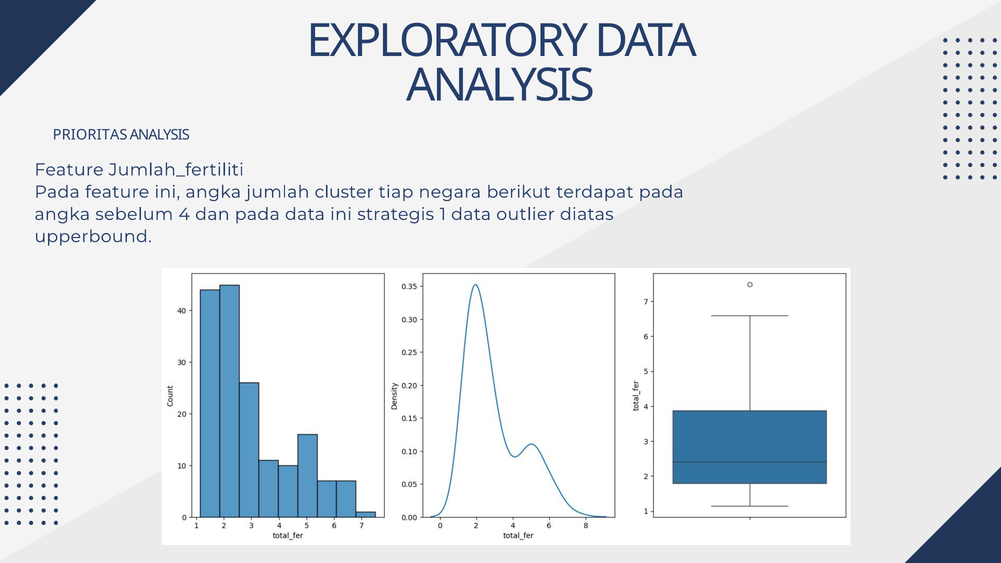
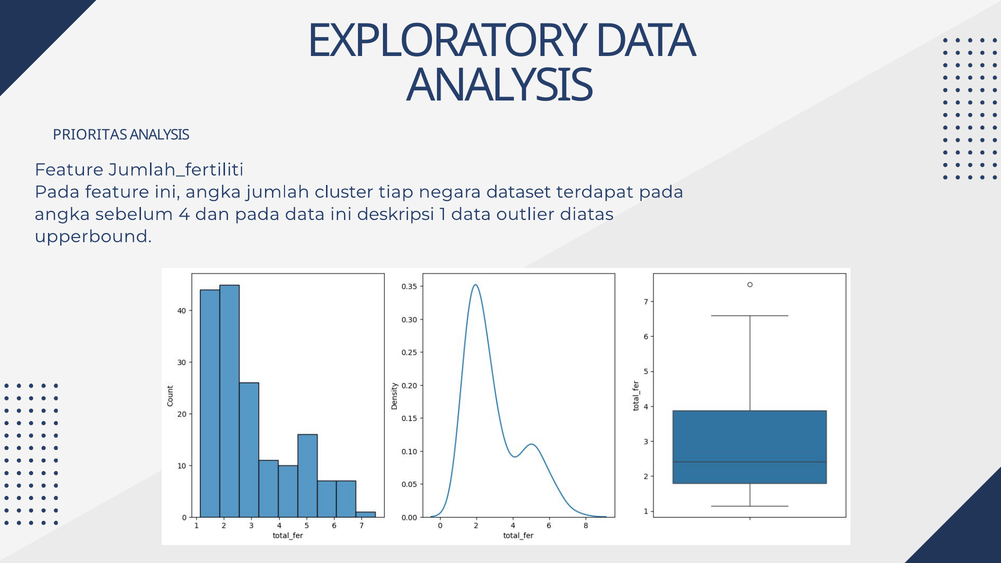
berikut: berikut -> dataset
strategis: strategis -> deskripsi
